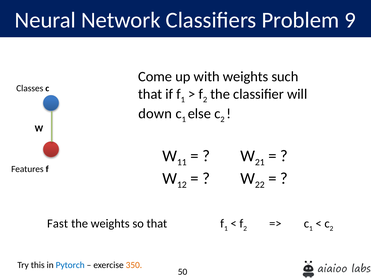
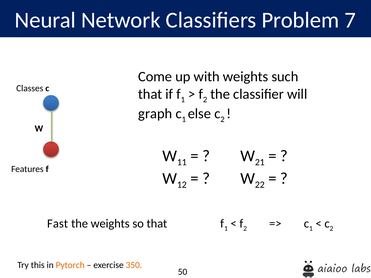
9: 9 -> 7
down: down -> graph
Pytorch colour: blue -> orange
